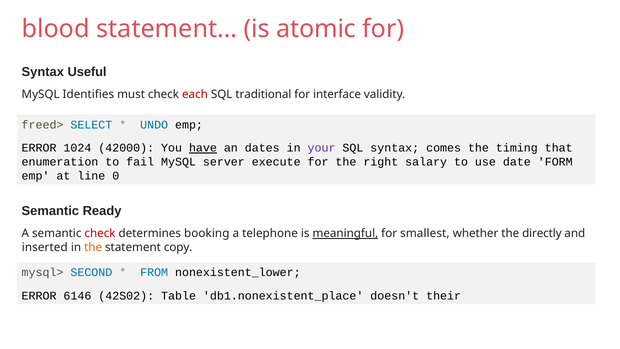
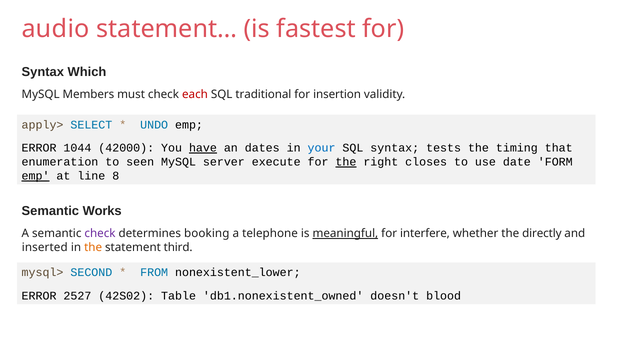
blood: blood -> audio
atomic: atomic -> fastest
Useful: Useful -> Which
Identifies: Identifies -> Members
interface: interface -> insertion
freed>: freed> -> apply>
1024: 1024 -> 1044
your colour: purple -> blue
comes: comes -> tests
fail: fail -> seen
the at (346, 162) underline: none -> present
salary: salary -> closes
emp at (36, 176) underline: none -> present
0: 0 -> 8
Ready: Ready -> Works
check at (100, 233) colour: red -> purple
smallest: smallest -> interfere
copy: copy -> third
6146: 6146 -> 2527
db1.nonexistent_place: db1.nonexistent_place -> db1.nonexistent_owned
their: their -> blood
